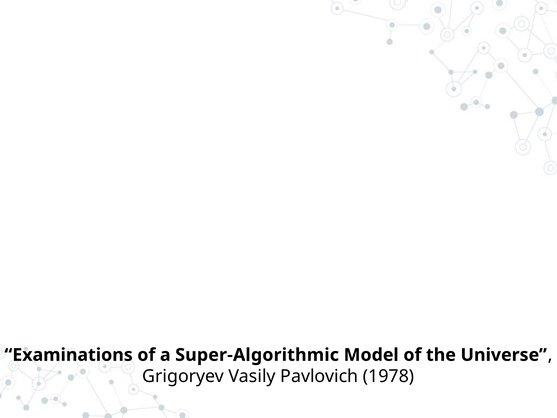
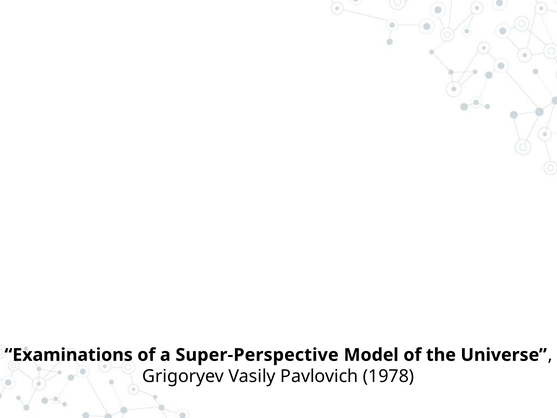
Super-Algorithmic: Super-Algorithmic -> Super-Perspective
